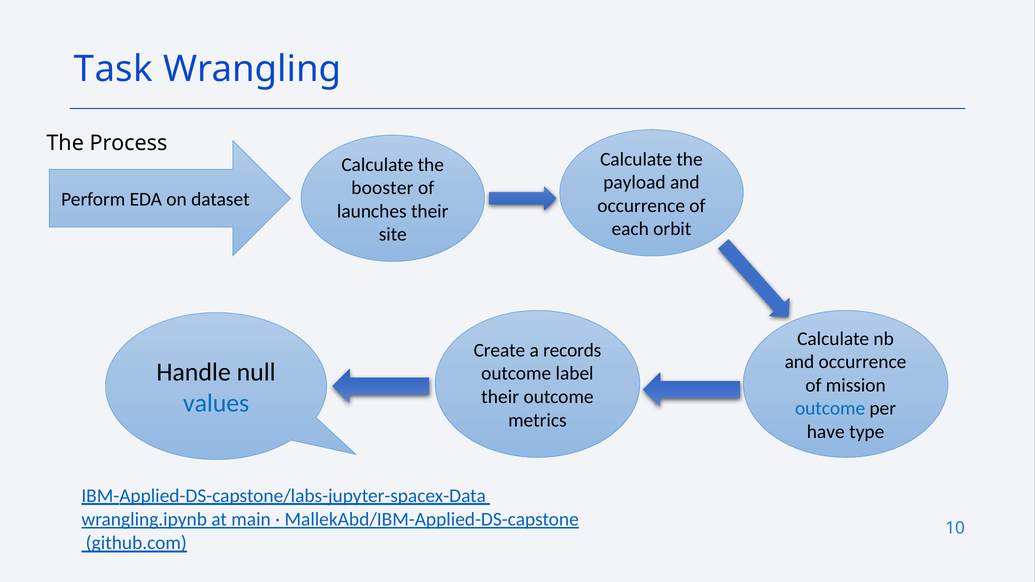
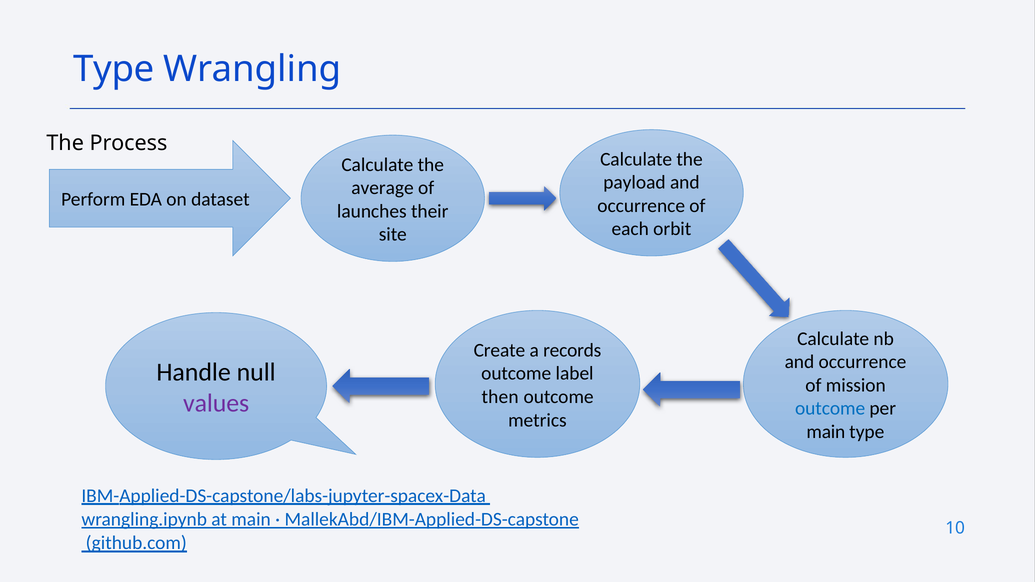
Task at (113, 69): Task -> Type
booster: booster -> average
their at (500, 397): their -> then
values colour: blue -> purple
have at (826, 432): have -> main
